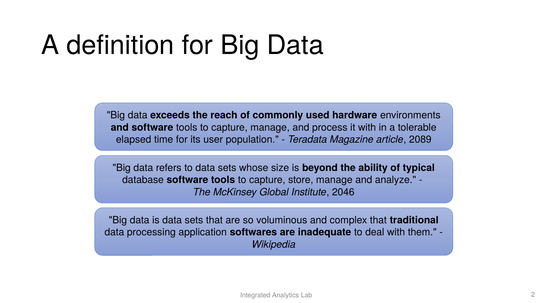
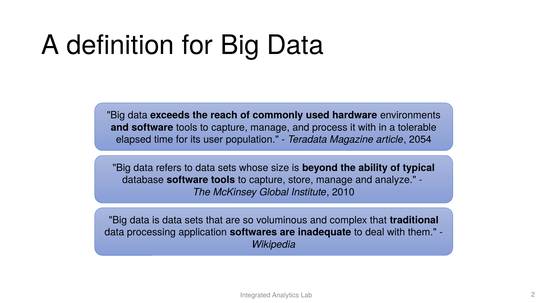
2089: 2089 -> 2054
2046: 2046 -> 2010
